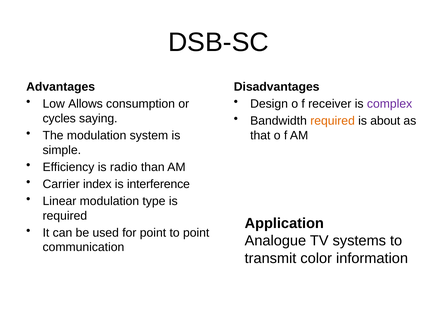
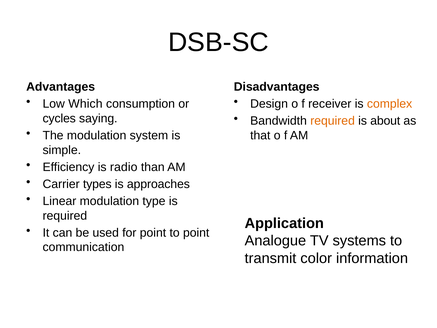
Allows: Allows -> Which
complex colour: purple -> orange
index: index -> types
interference: interference -> approaches
